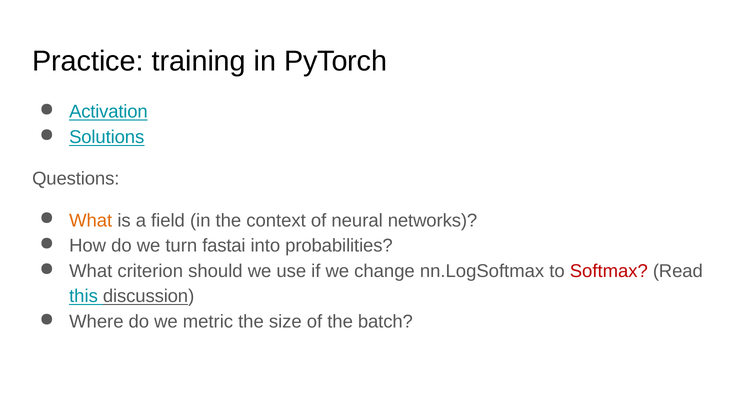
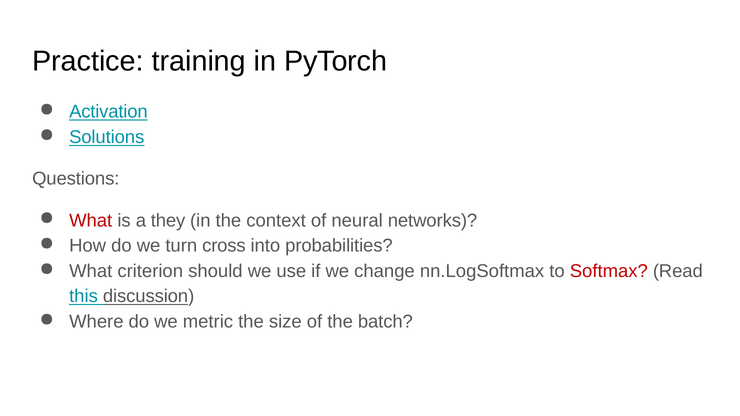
What at (91, 221) colour: orange -> red
field: field -> they
fastai: fastai -> cross
